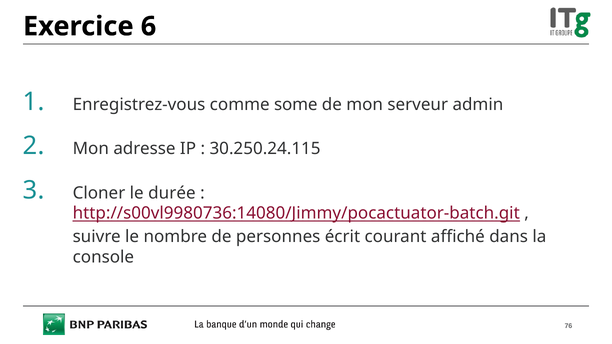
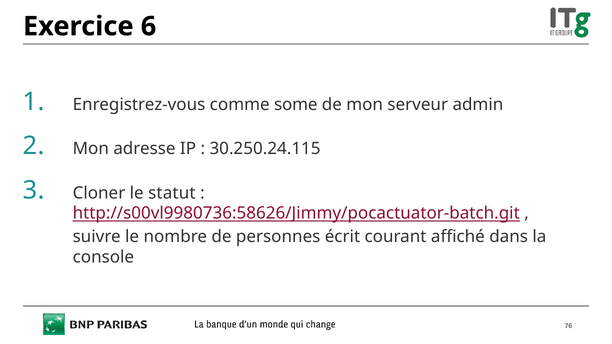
durée: durée -> statut
http://s00vl9980736:14080/Jimmy/pocactuator-batch.git: http://s00vl9980736:14080/Jimmy/pocactuator-batch.git -> http://s00vl9980736:58626/Jimmy/pocactuator-batch.git
